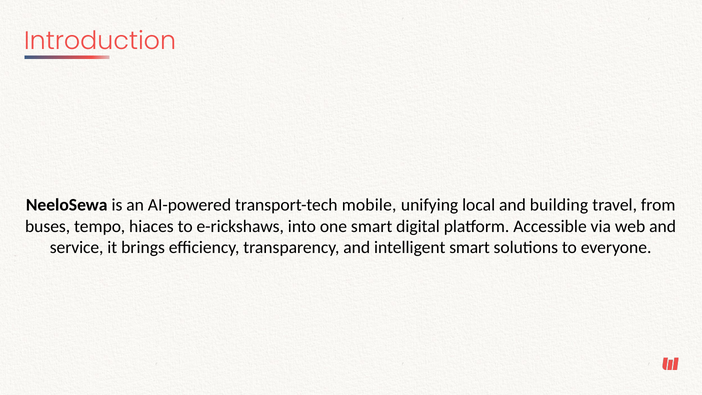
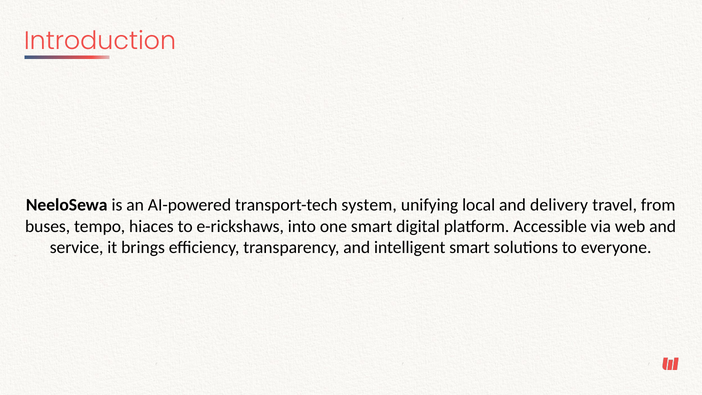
mobile: mobile -> system
building: building -> delivery
